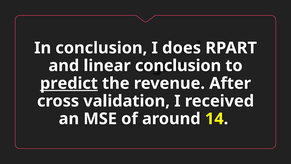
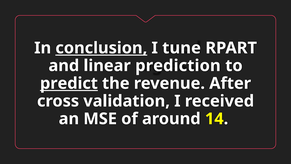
conclusion at (101, 48) underline: none -> present
does: does -> tune
linear conclusion: conclusion -> prediction
